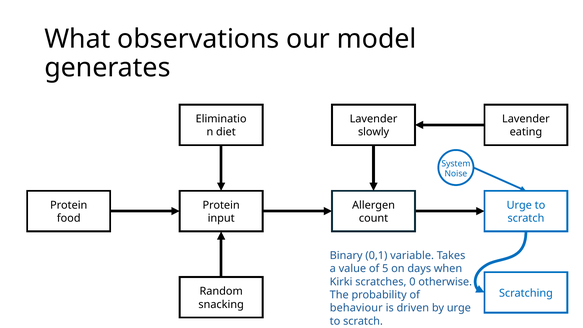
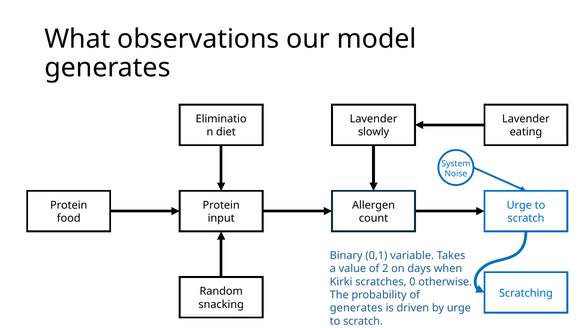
5: 5 -> 2
behaviour at (356, 308): behaviour -> generates
